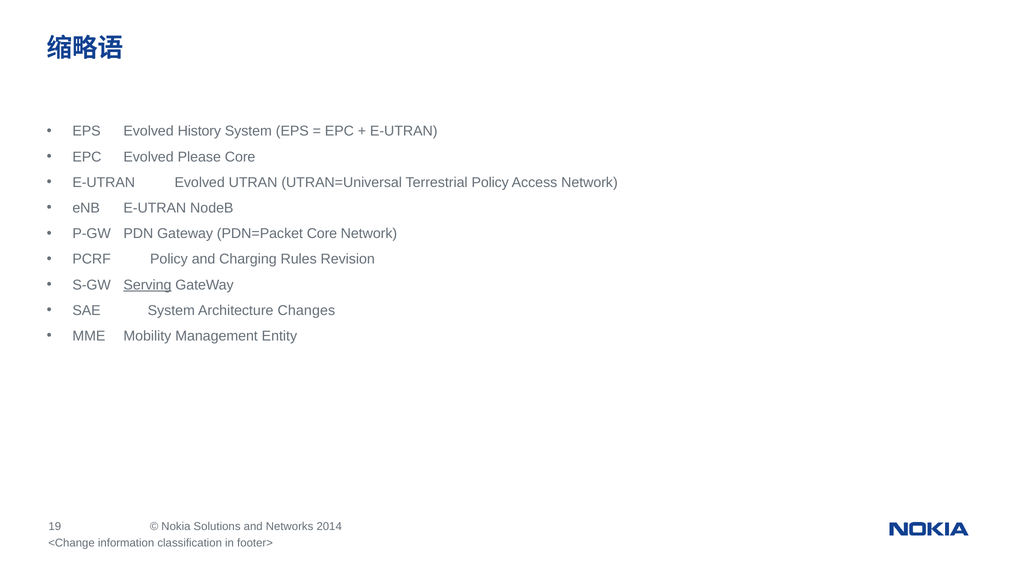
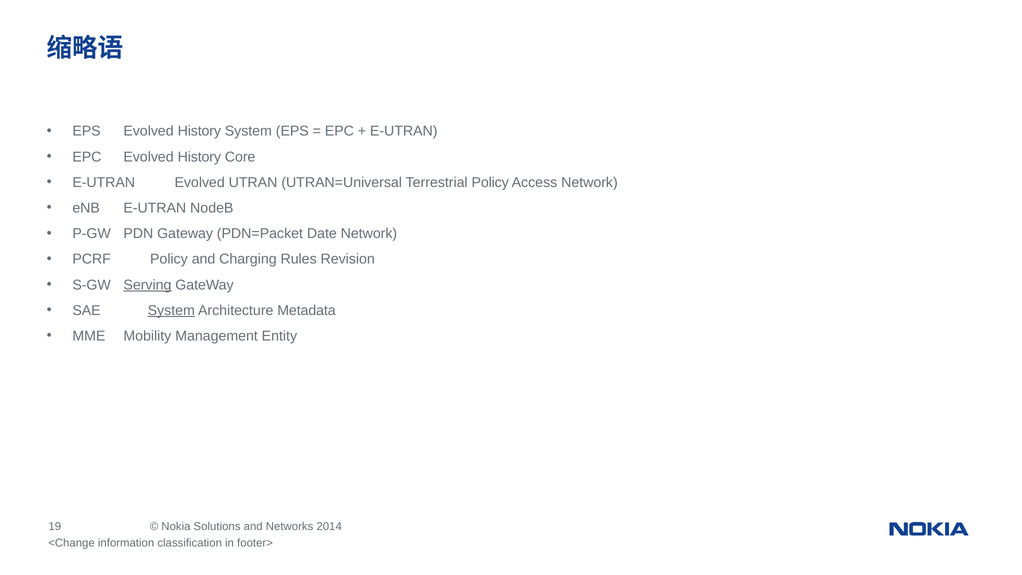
EPC Evolved Please: Please -> History
PDN=Packet Core: Core -> Date
System at (171, 310) underline: none -> present
Changes: Changes -> Metadata
